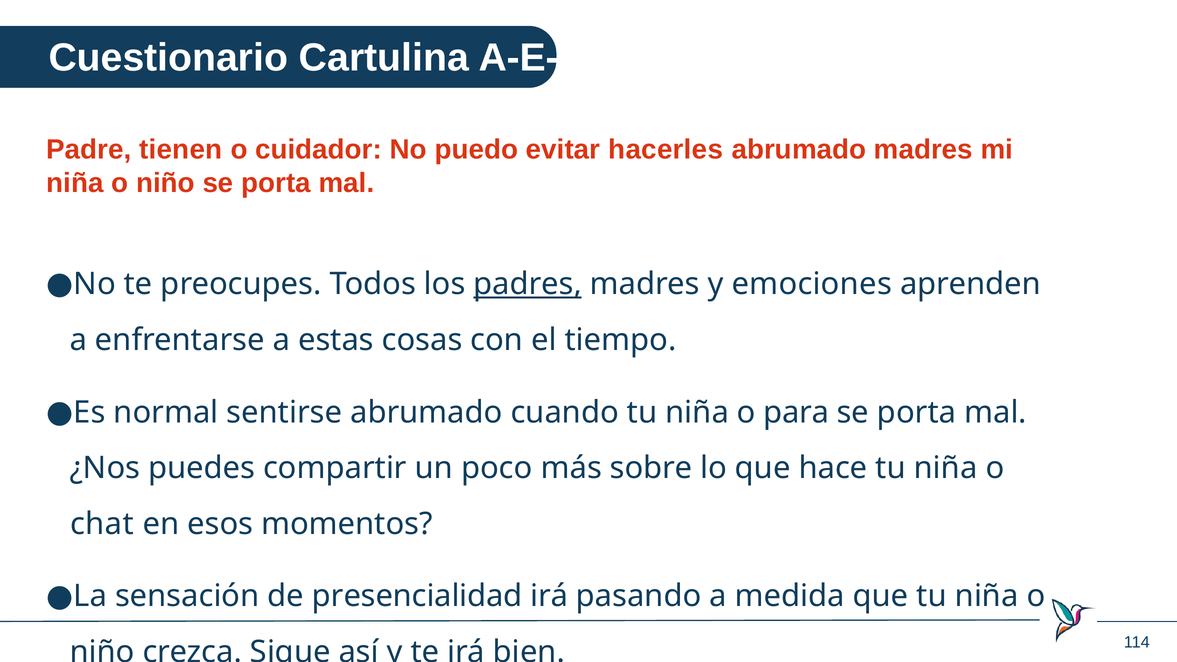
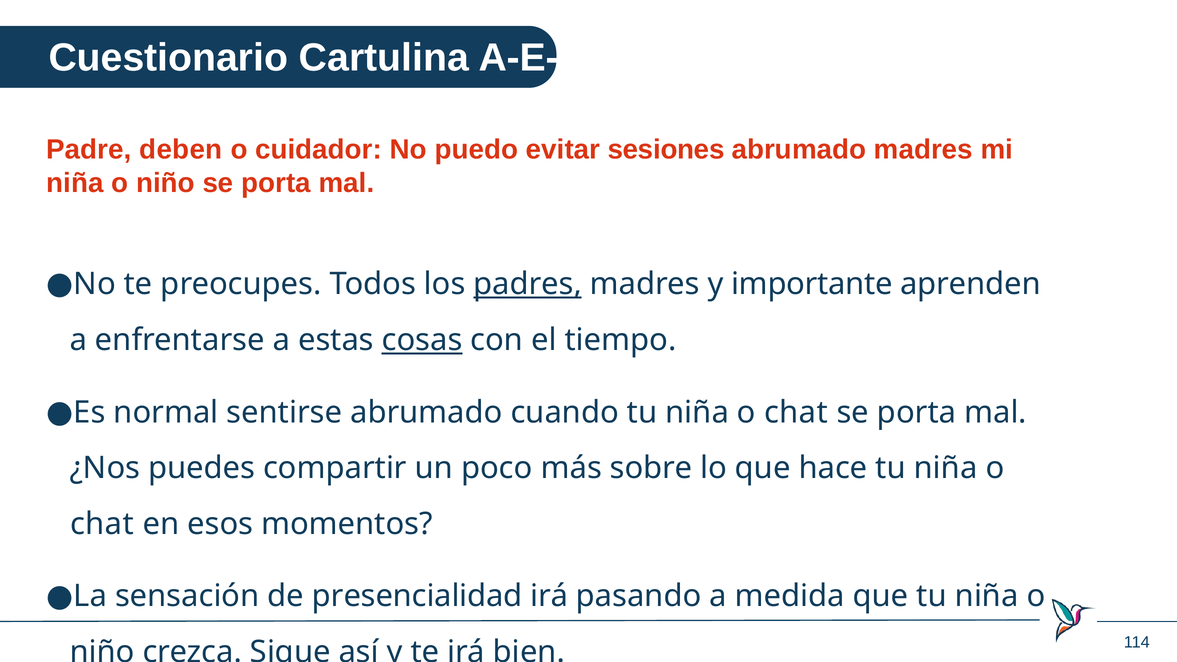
tienen: tienen -> deben
hacerles: hacerles -> sesiones
emociones: emociones -> importante
cosas underline: none -> present
para at (796, 412): para -> chat
